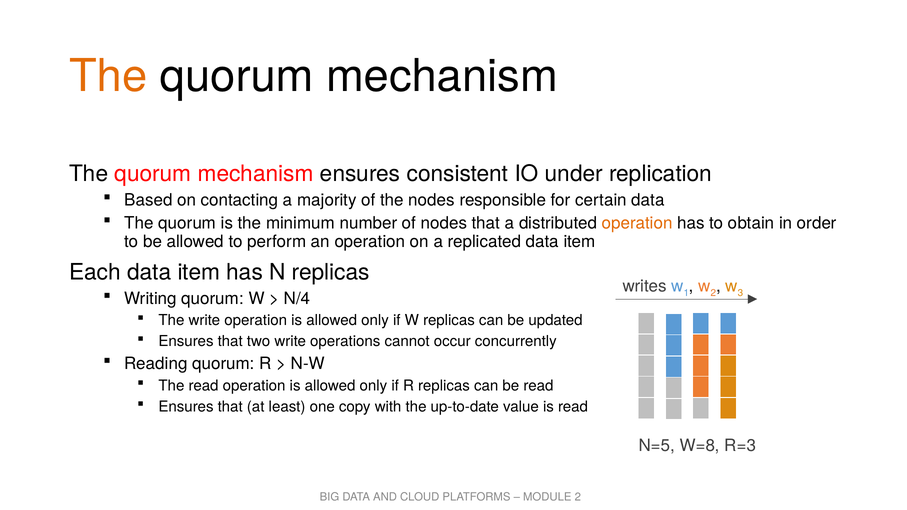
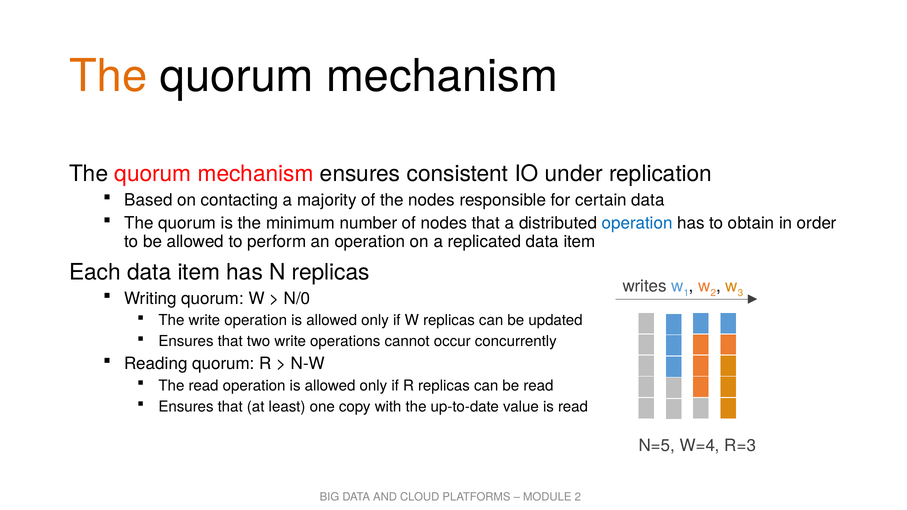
operation at (637, 223) colour: orange -> blue
N/4: N/4 -> N/0
W=8: W=8 -> W=4
